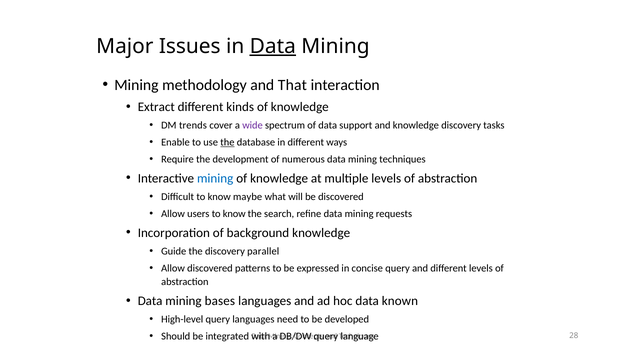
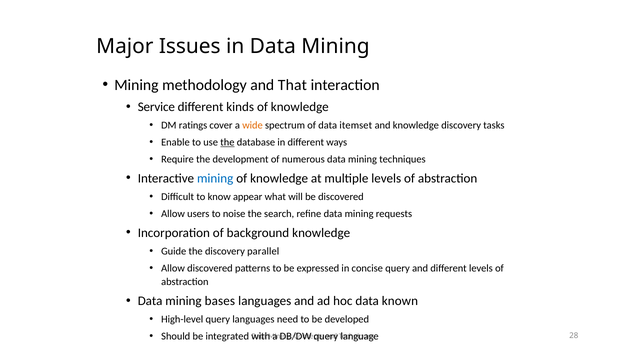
Data at (273, 46) underline: present -> none
Extract: Extract -> Service
trends: trends -> ratings
wide colour: purple -> orange
support: support -> itemset
maybe: maybe -> appear
users to know: know -> noise
